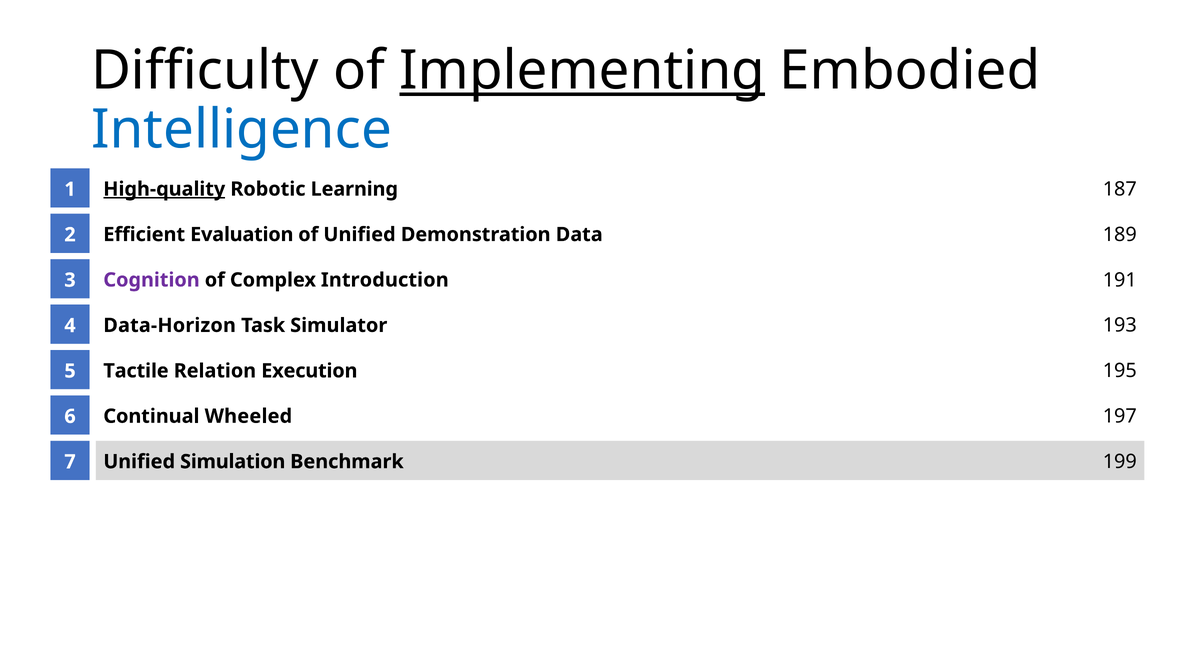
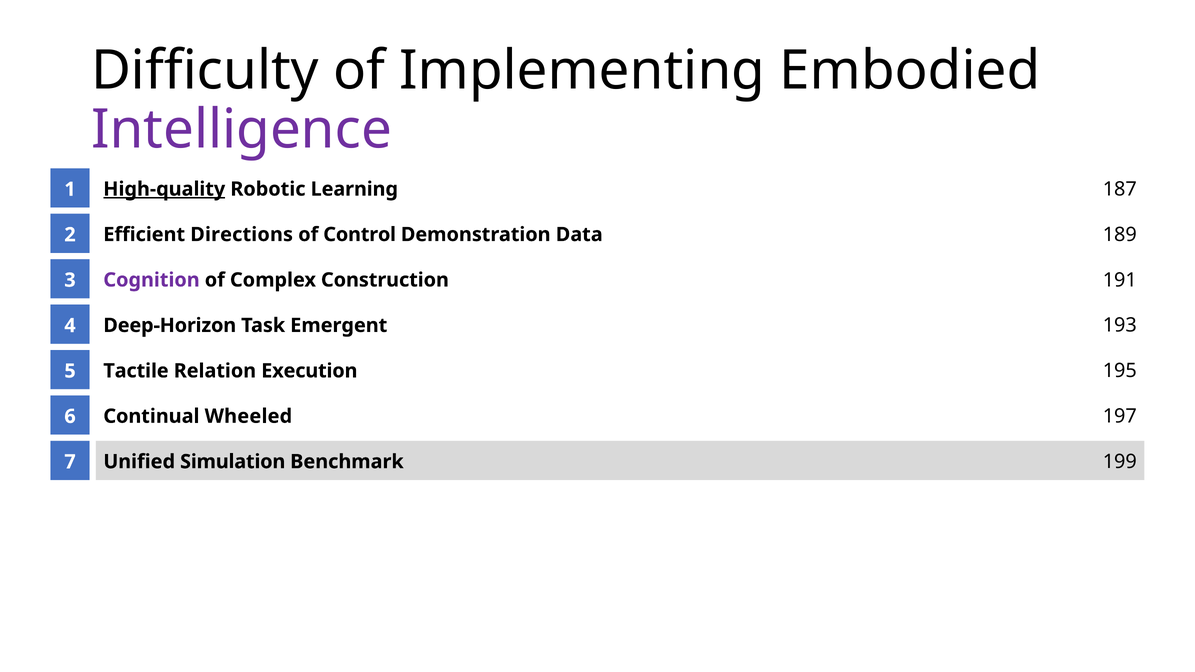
Implementing underline: present -> none
Intelligence colour: blue -> purple
Evaluation: Evaluation -> Directions
of Unified: Unified -> Control
Introduction: Introduction -> Construction
Data-Horizon: Data-Horizon -> Deep-Horizon
Simulator: Simulator -> Emergent
